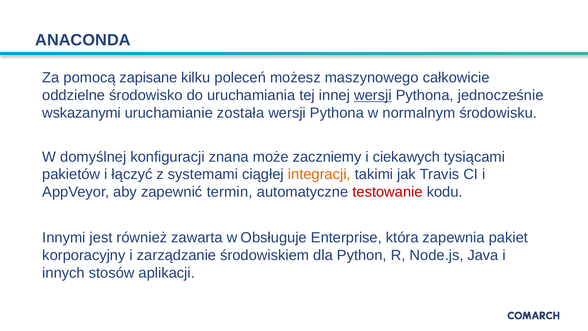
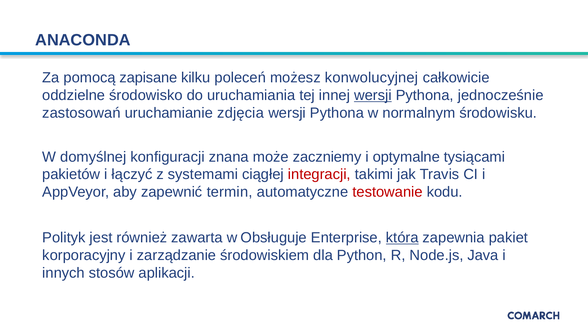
maszynowego: maszynowego -> konwolucyjnej
wskazanymi: wskazanymi -> zastosowań
została: została -> zdjęcia
ciekawych: ciekawych -> optymalne
integracji colour: orange -> red
Innymi: Innymi -> Polityk
która underline: none -> present
